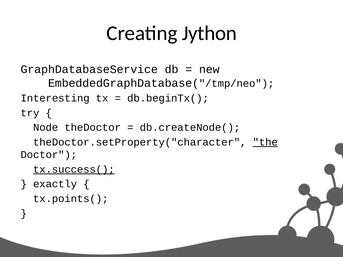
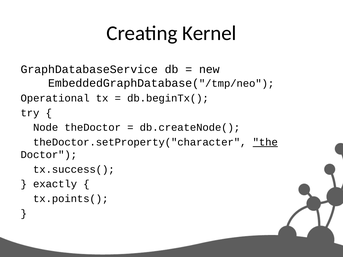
Jython: Jython -> Kernel
Interesting: Interesting -> Operational
tx.success( underline: present -> none
